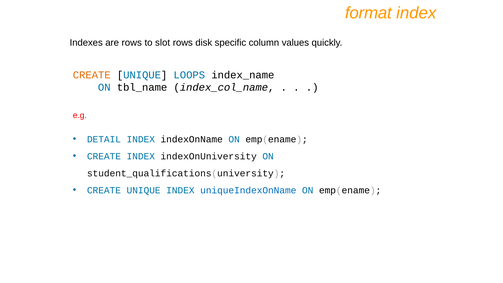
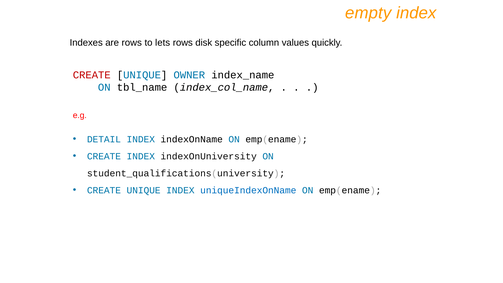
format: format -> empty
slot: slot -> lets
CREATE at (92, 75) colour: orange -> red
LOOPS: LOOPS -> OWNER
